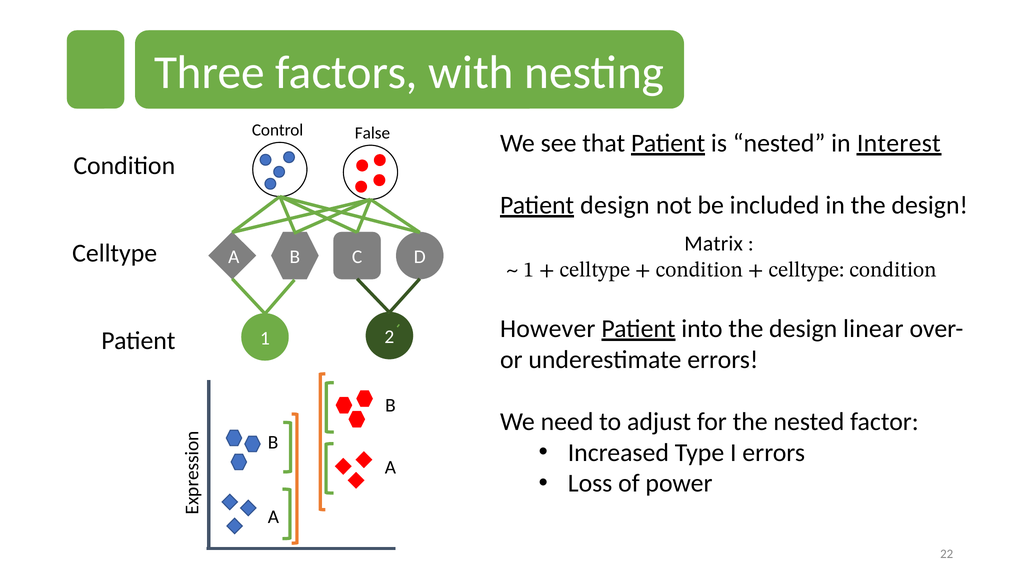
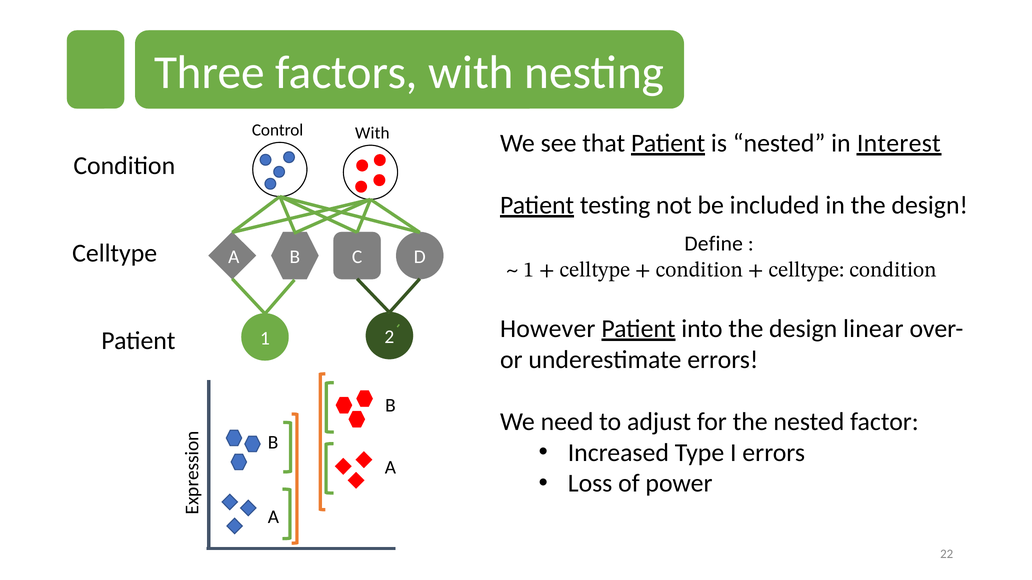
False at (372, 133): False -> With
Patient design: design -> testing
Matrix: Matrix -> Define
